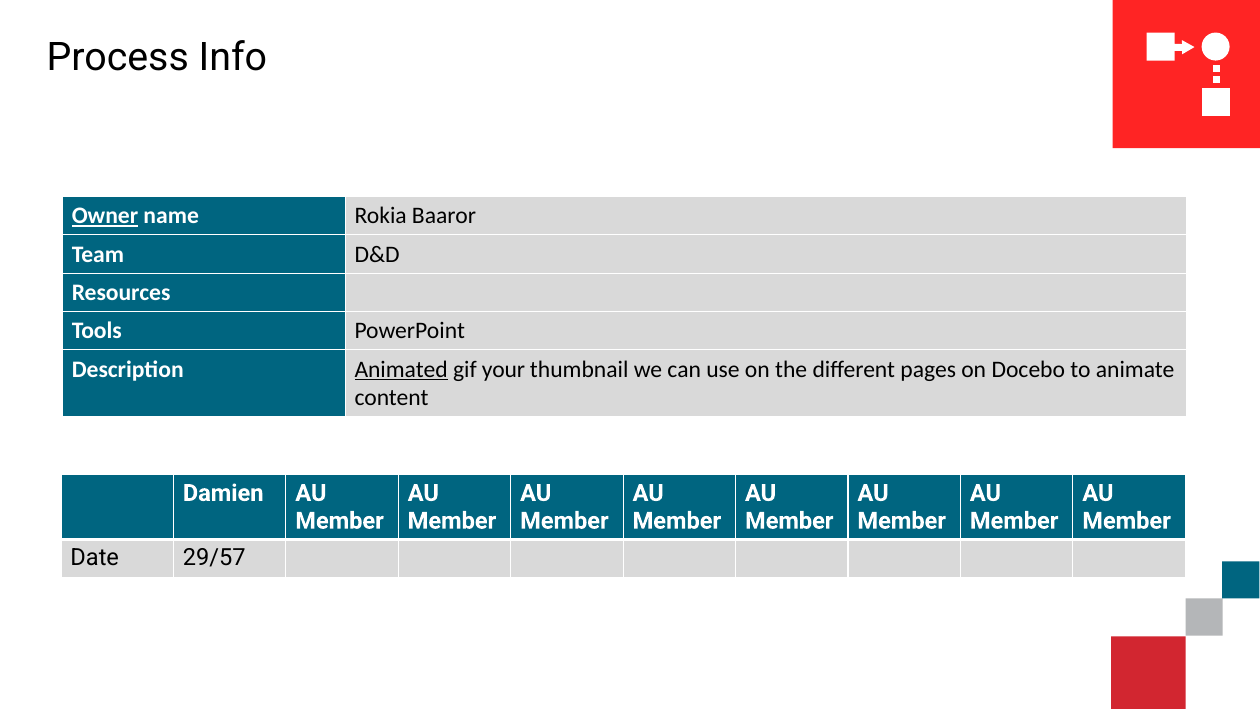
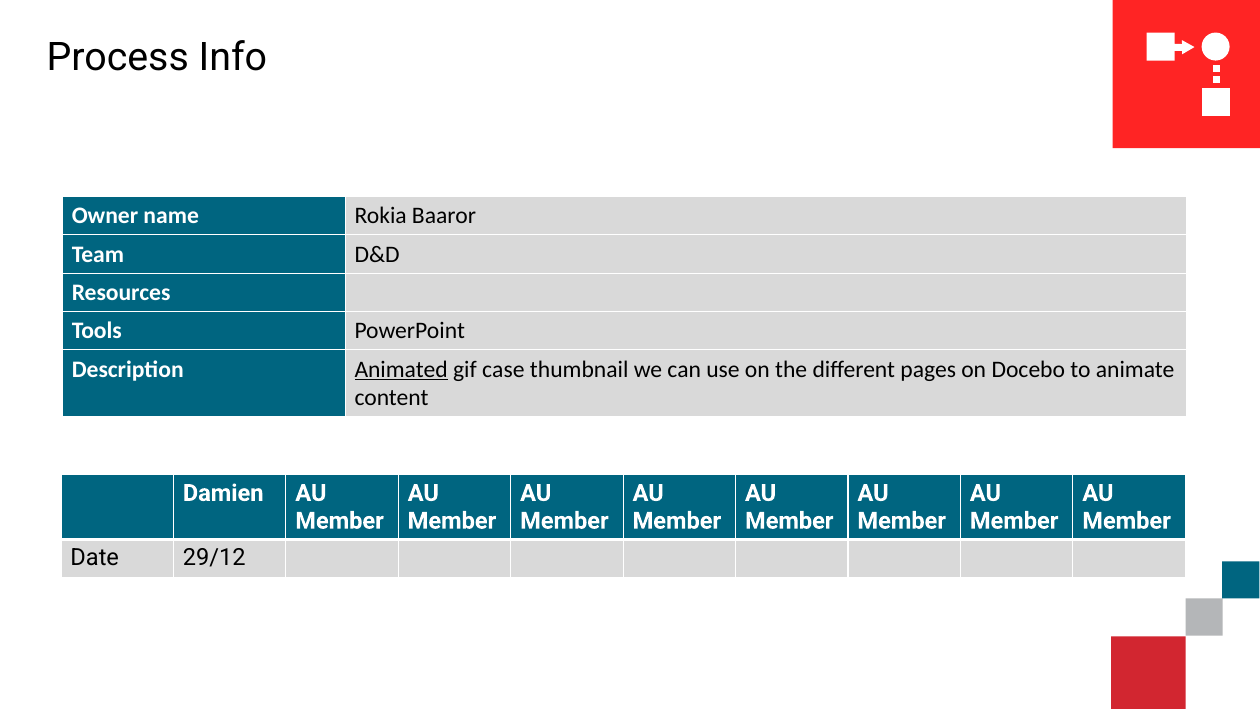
Owner underline: present -> none
your: your -> case
29/57: 29/57 -> 29/12
